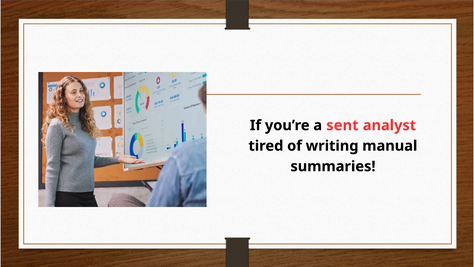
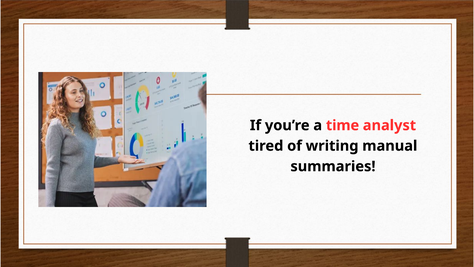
sent: sent -> time
